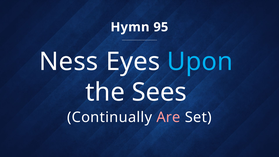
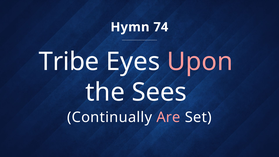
95: 95 -> 74
Ness: Ness -> Tribe
Upon colour: light blue -> pink
